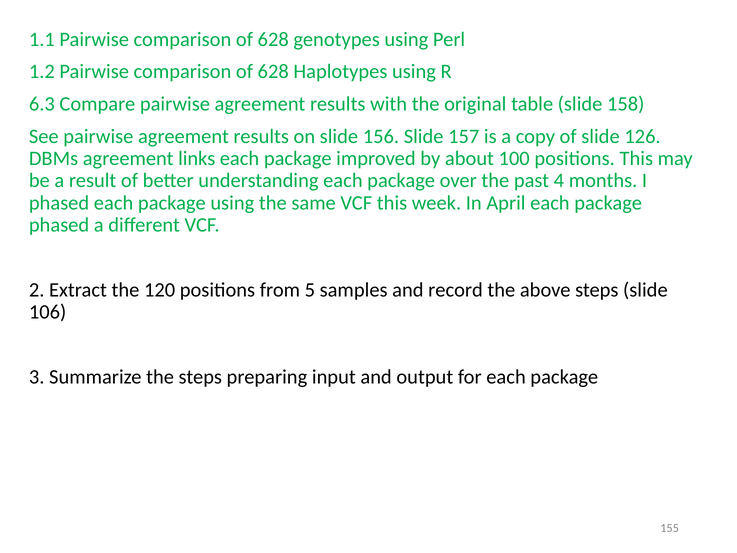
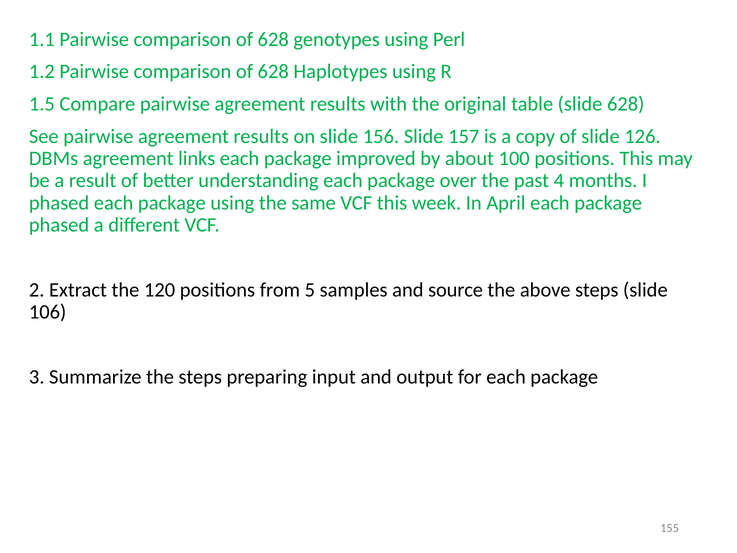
6.3: 6.3 -> 1.5
slide 158: 158 -> 628
record: record -> source
